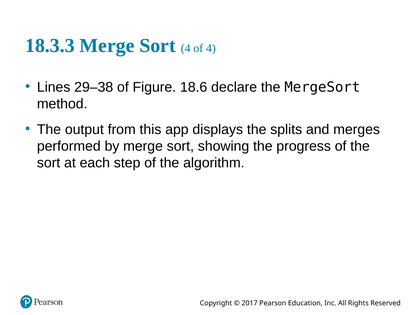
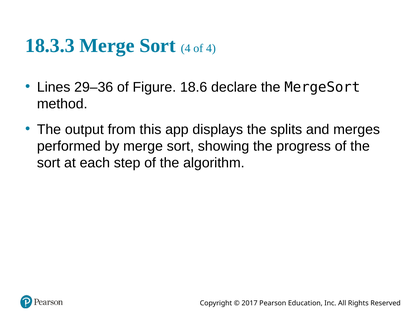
29–38: 29–38 -> 29–36
